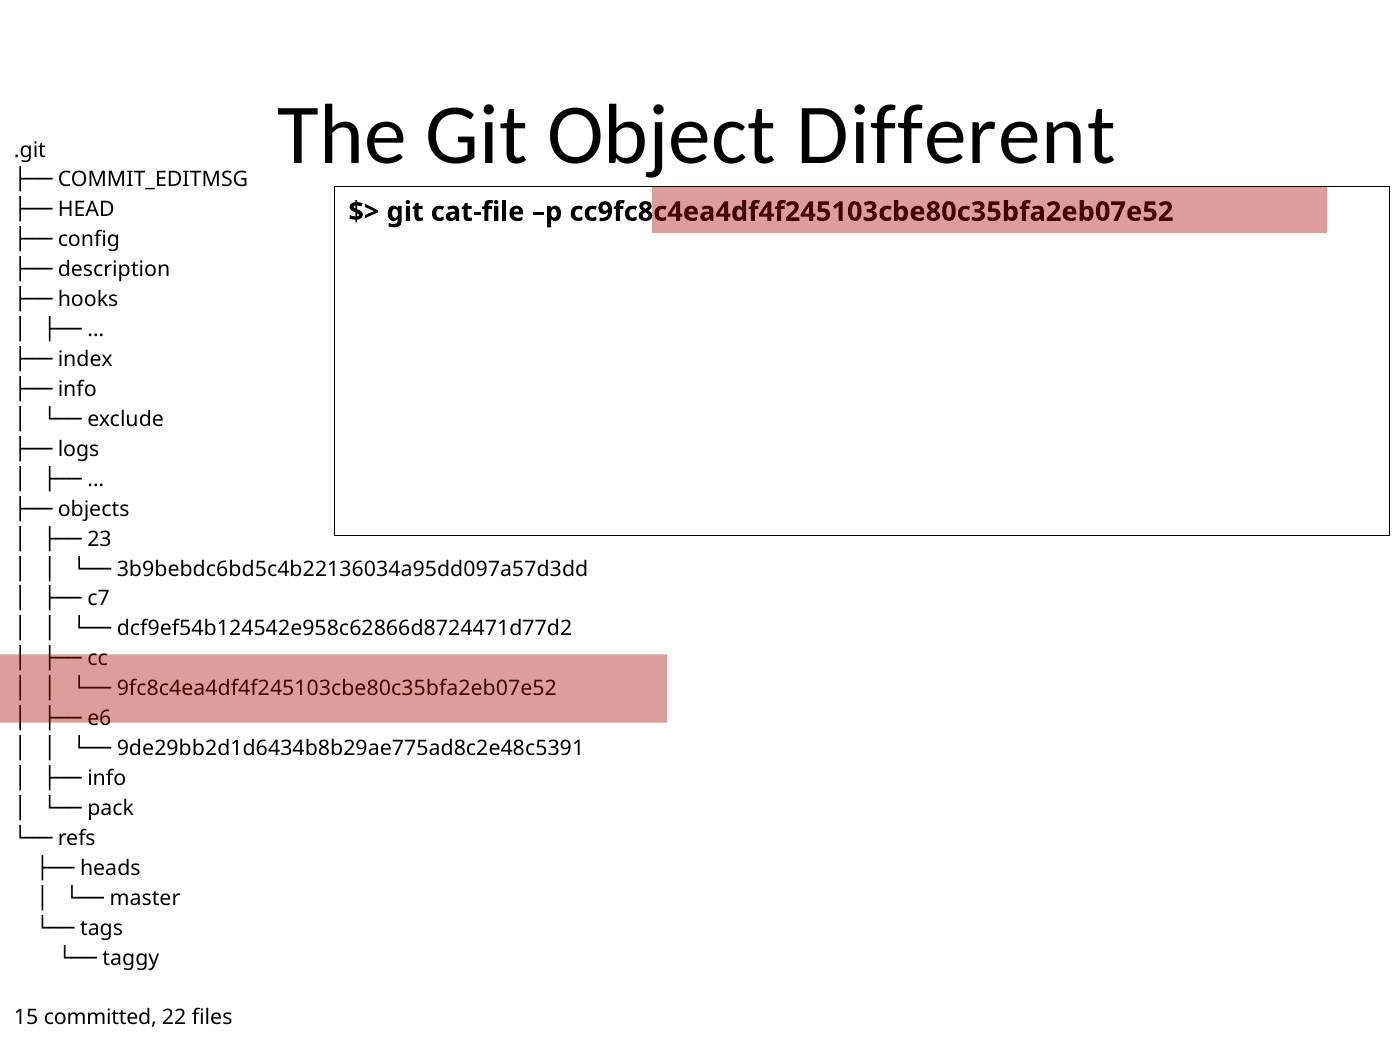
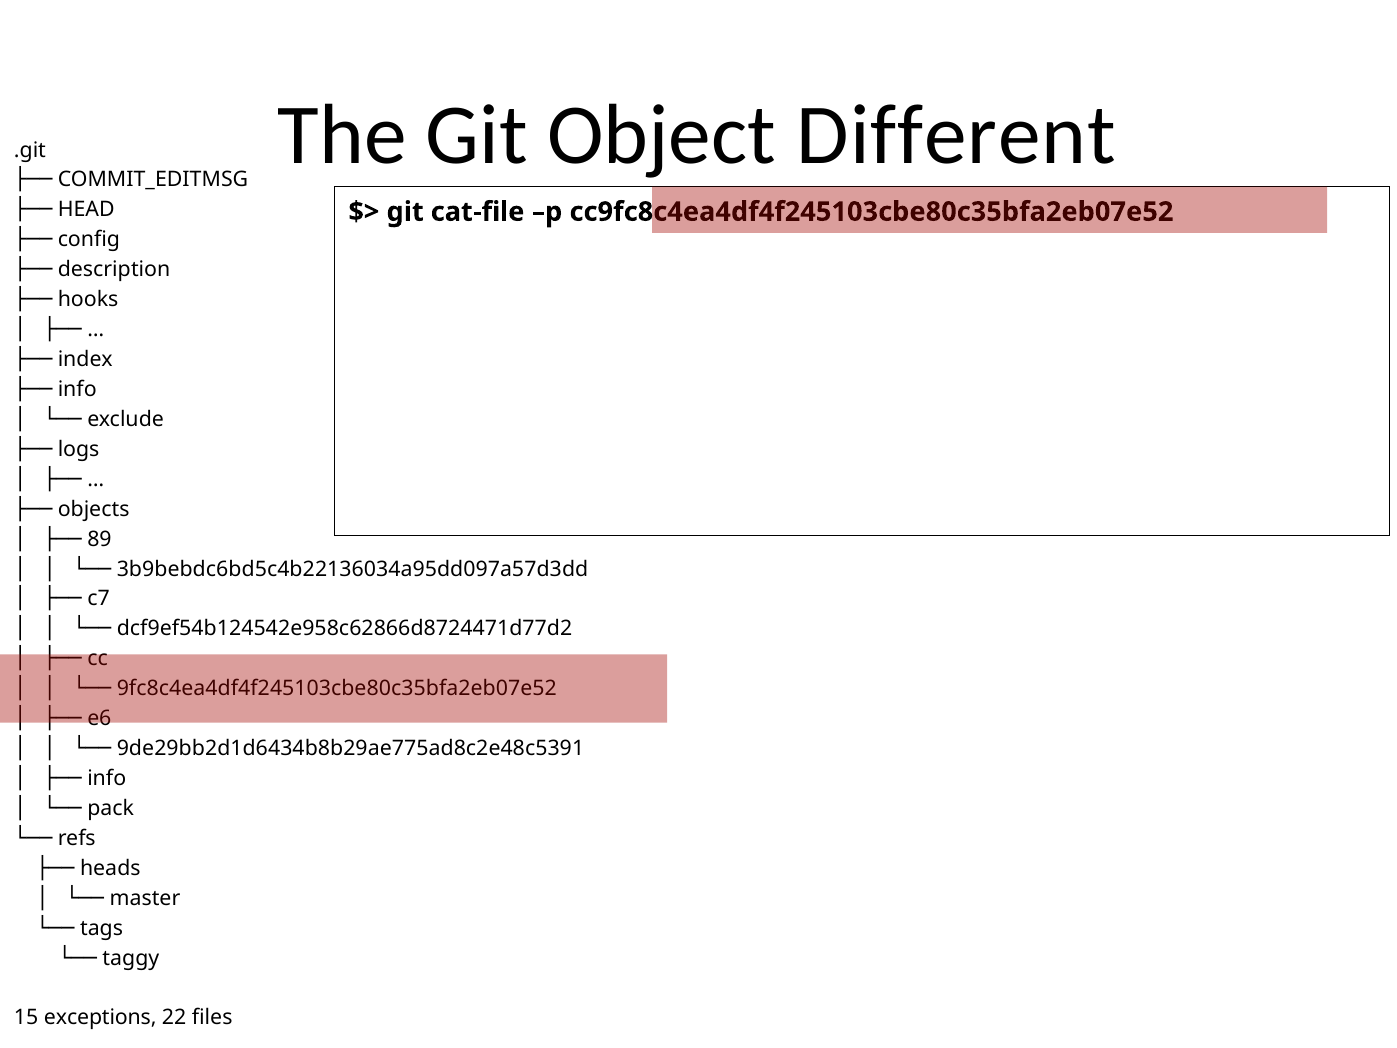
23: 23 -> 89
committed: committed -> exceptions
